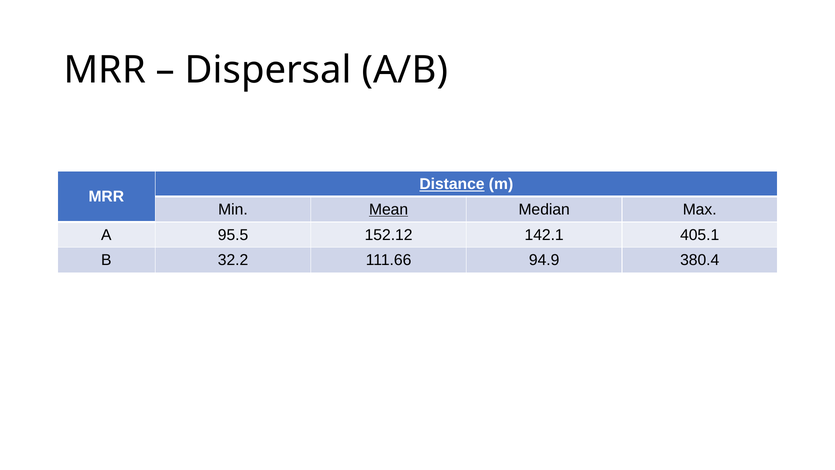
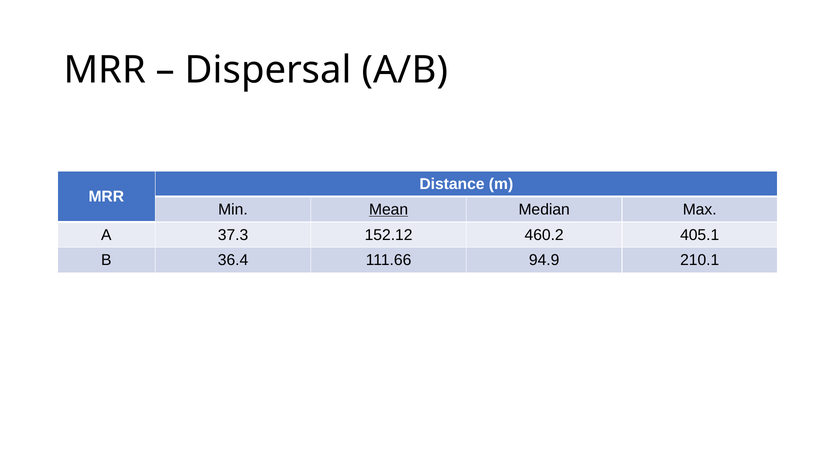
Distance underline: present -> none
95.5: 95.5 -> 37.3
142.1: 142.1 -> 460.2
32.2: 32.2 -> 36.4
380.4: 380.4 -> 210.1
